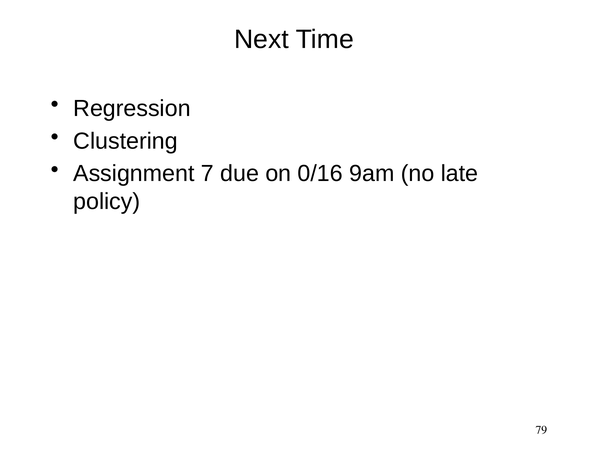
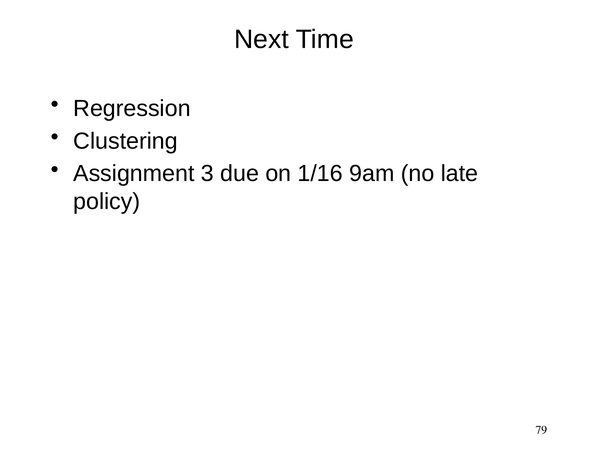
7: 7 -> 3
0/16: 0/16 -> 1/16
